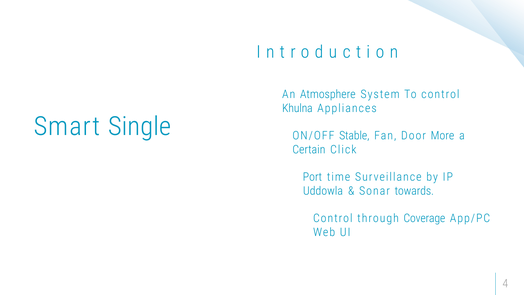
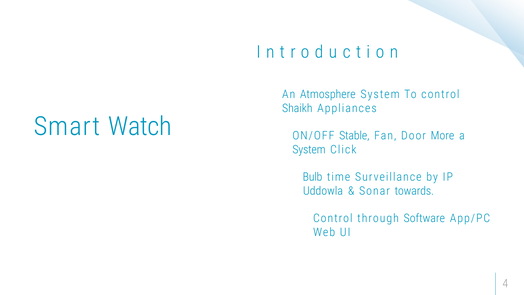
Khulna: Khulna -> Shaikh
Single: Single -> Watch
Certain at (309, 150): Certain -> System
Port: Port -> Bulb
Coverage: Coverage -> Software
